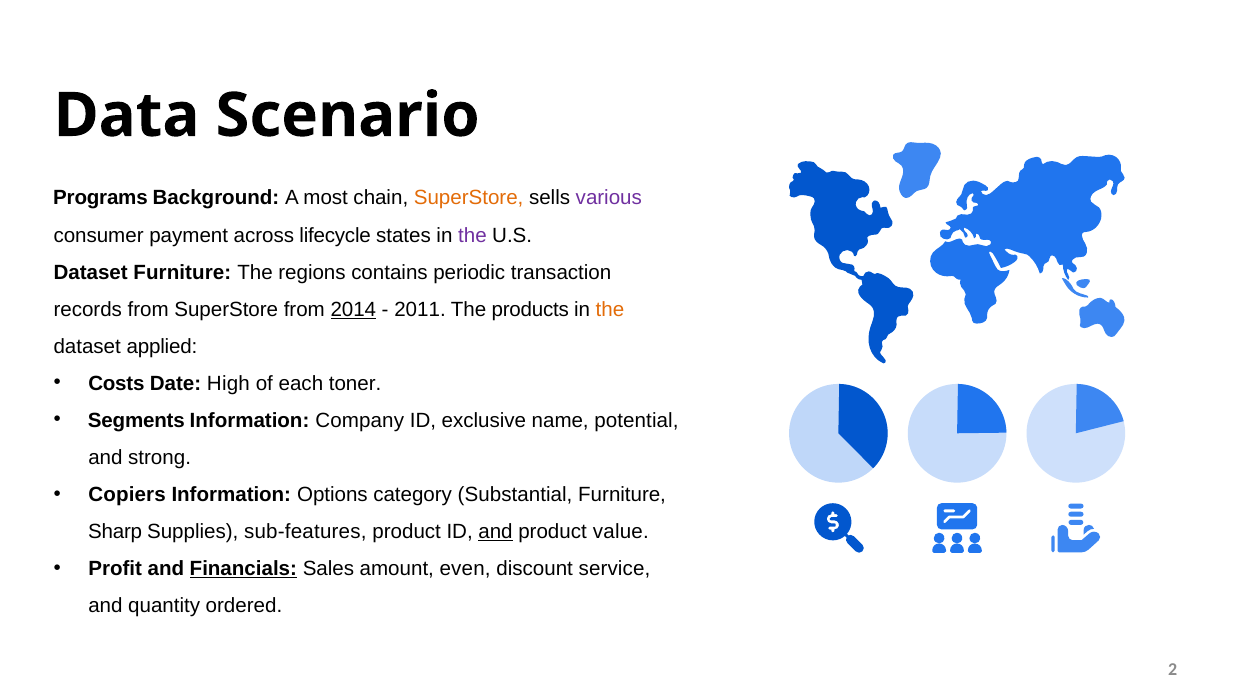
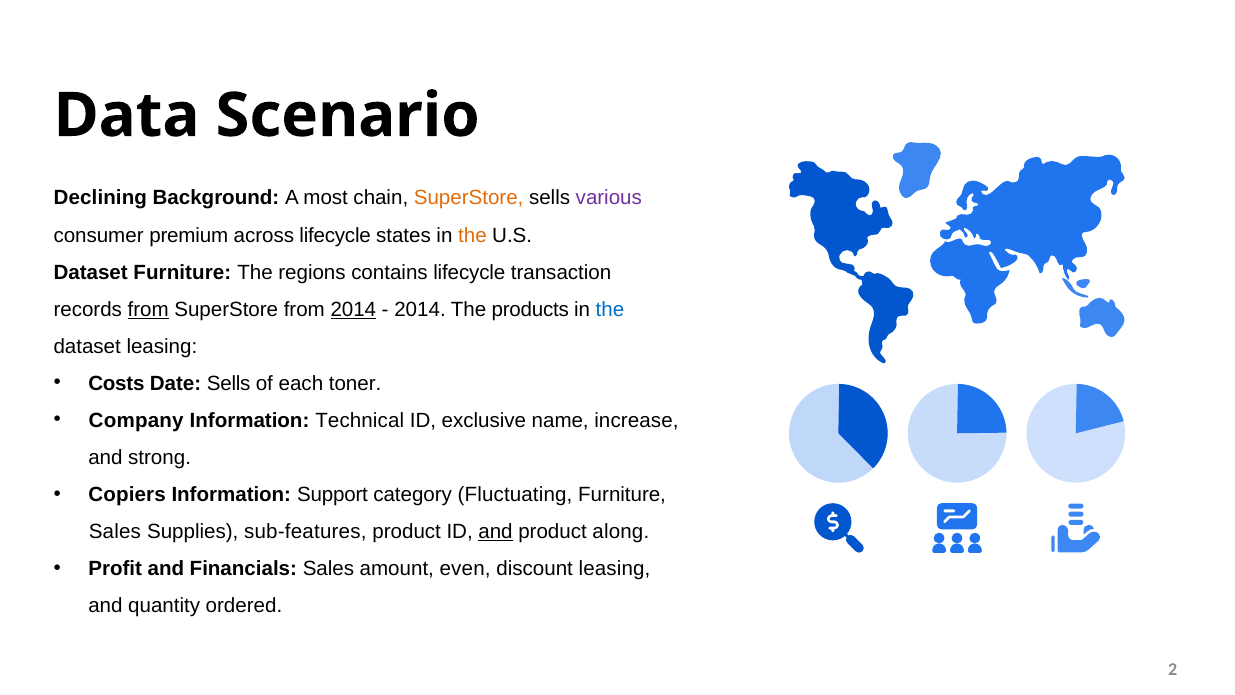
Programs: Programs -> Declining
payment: payment -> premium
the at (472, 235) colour: purple -> orange
contains periodic: periodic -> lifecycle
from at (148, 309) underline: none -> present
2011 at (420, 309): 2011 -> 2014
the at (610, 309) colour: orange -> blue
dataset applied: applied -> leasing
Date High: High -> Sells
Segments: Segments -> Company
Company: Company -> Technical
potential: potential -> increase
Options: Options -> Support
Substantial: Substantial -> Fluctuating
Sharp at (115, 531): Sharp -> Sales
value: value -> along
Financials underline: present -> none
discount service: service -> leasing
